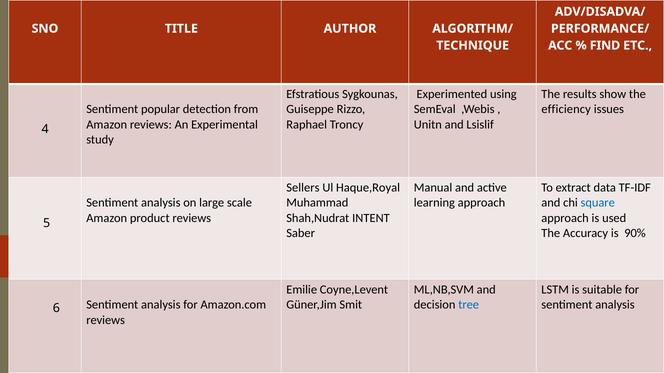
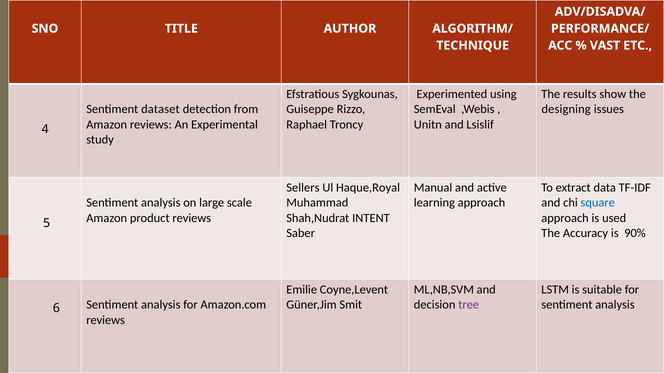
FIND: FIND -> VAST
popular: popular -> dataset
efficiency: efficiency -> designing
tree colour: blue -> purple
